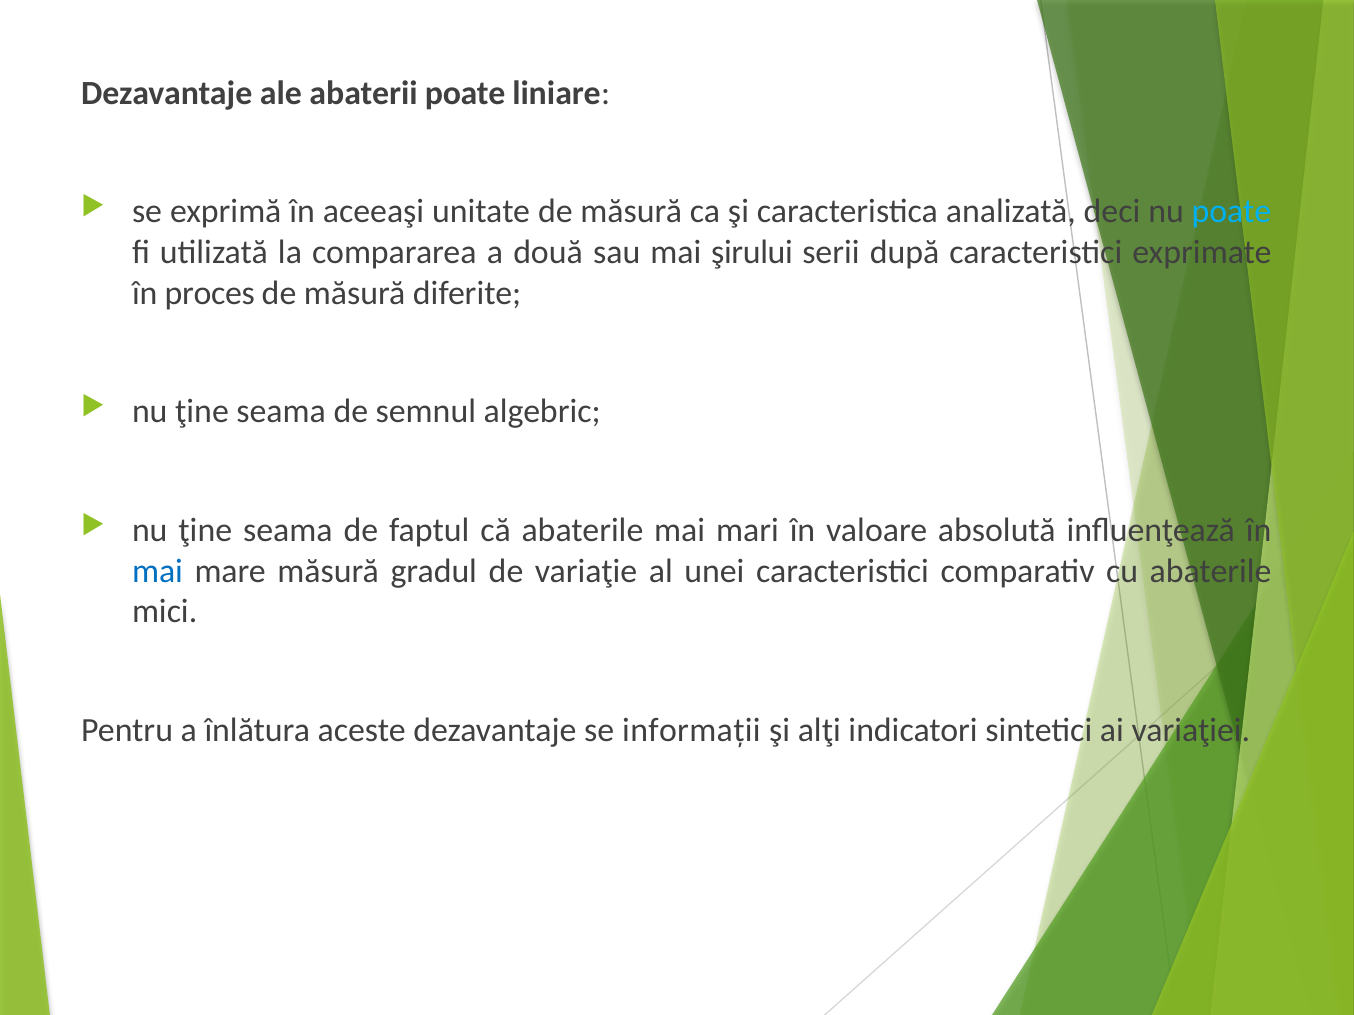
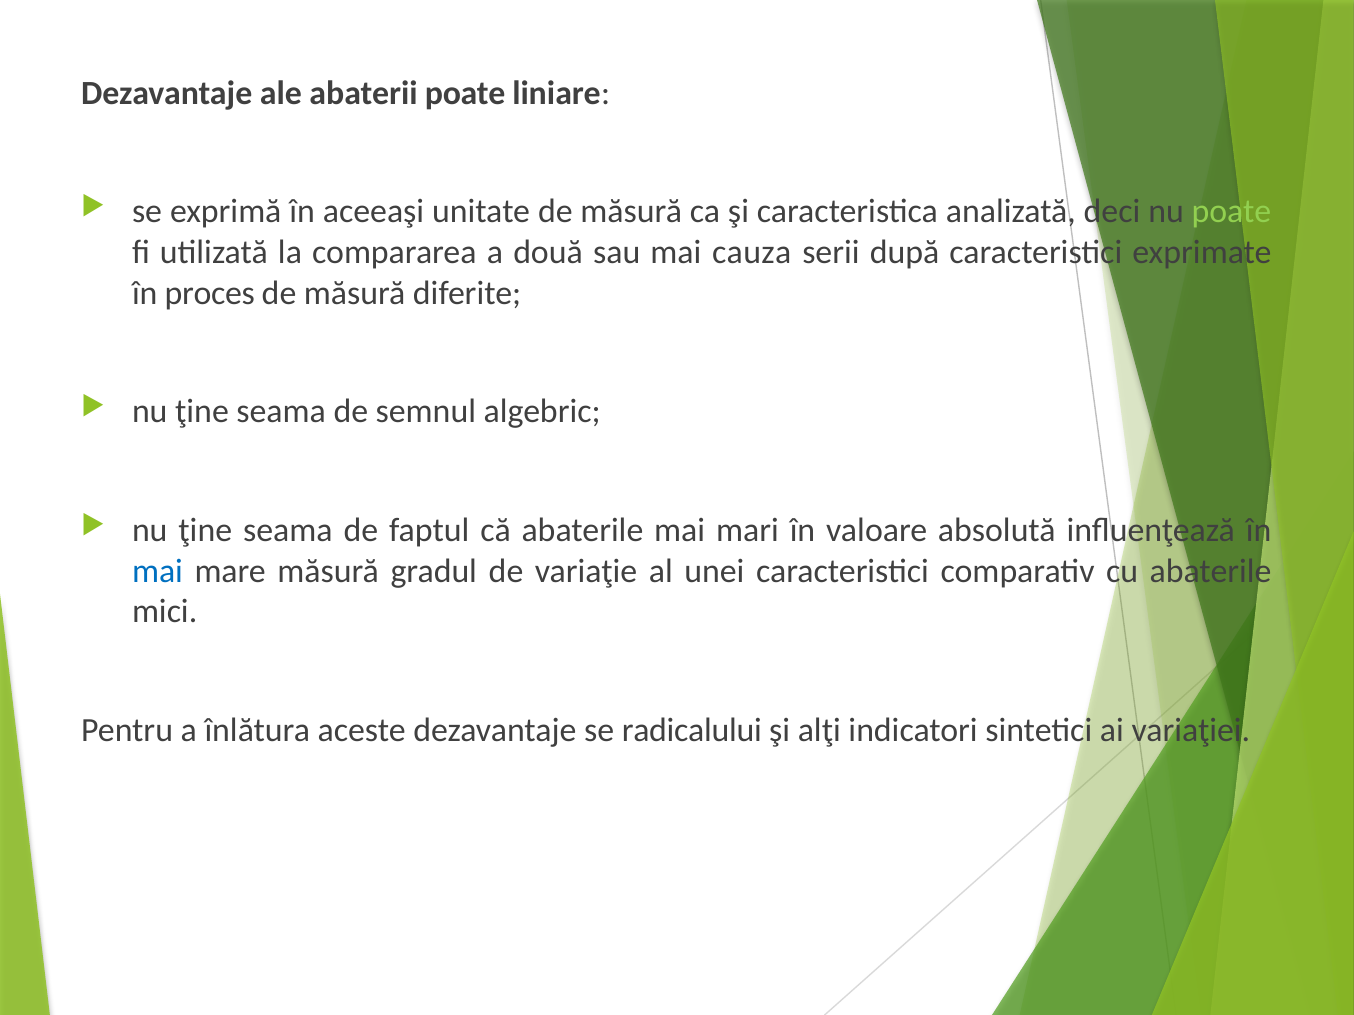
poate at (1231, 212) colour: light blue -> light green
şirului: şirului -> cauza
informații: informații -> radicalului
